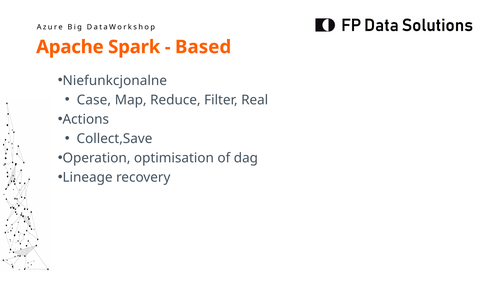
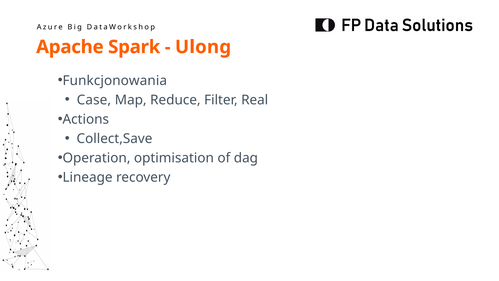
Based: Based -> Ulong
Niefunkcjonalne: Niefunkcjonalne -> Funkcjonowania
